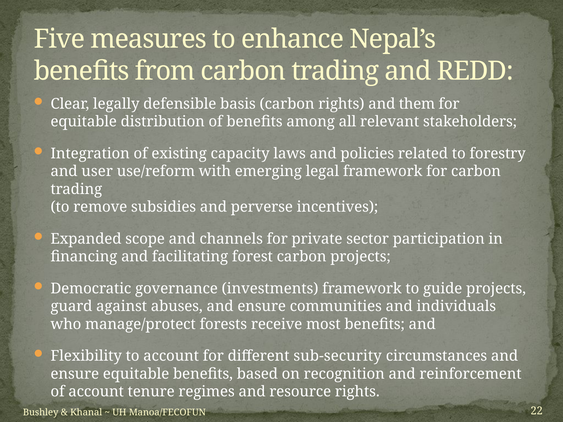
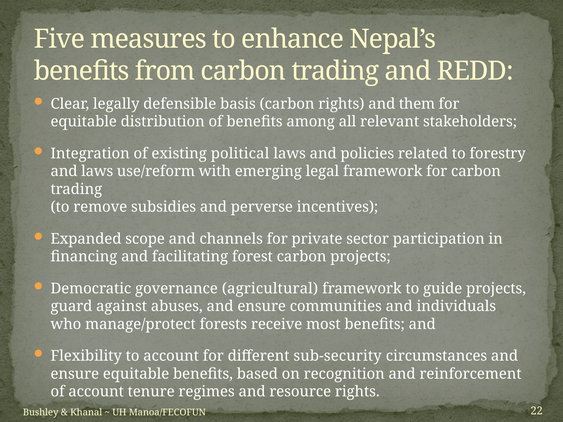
capacity: capacity -> political
and user: user -> laws
investments: investments -> agricultural
